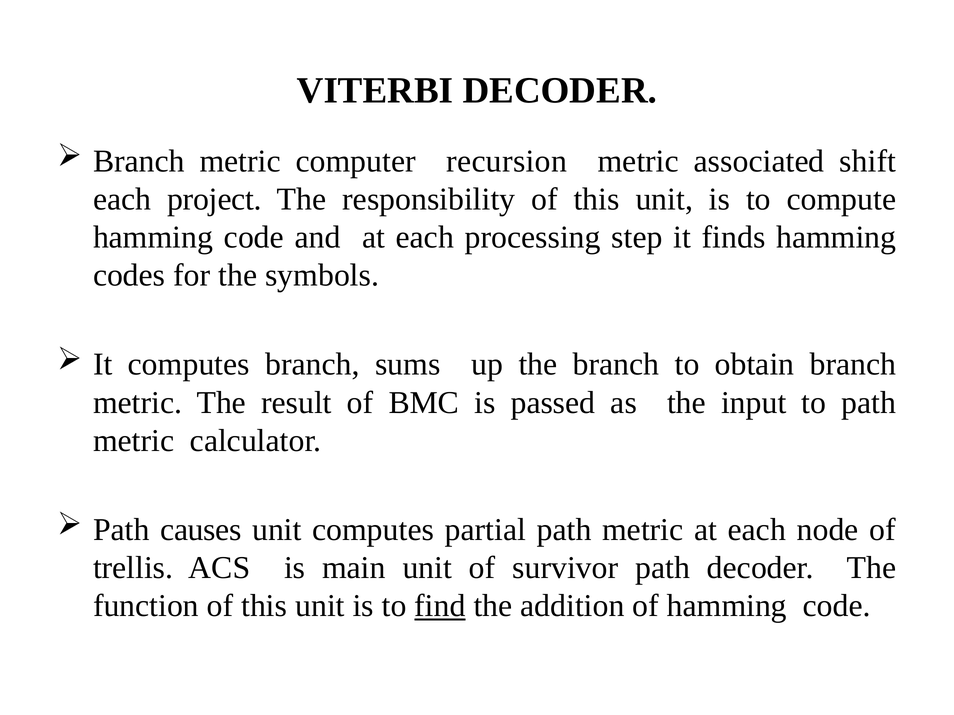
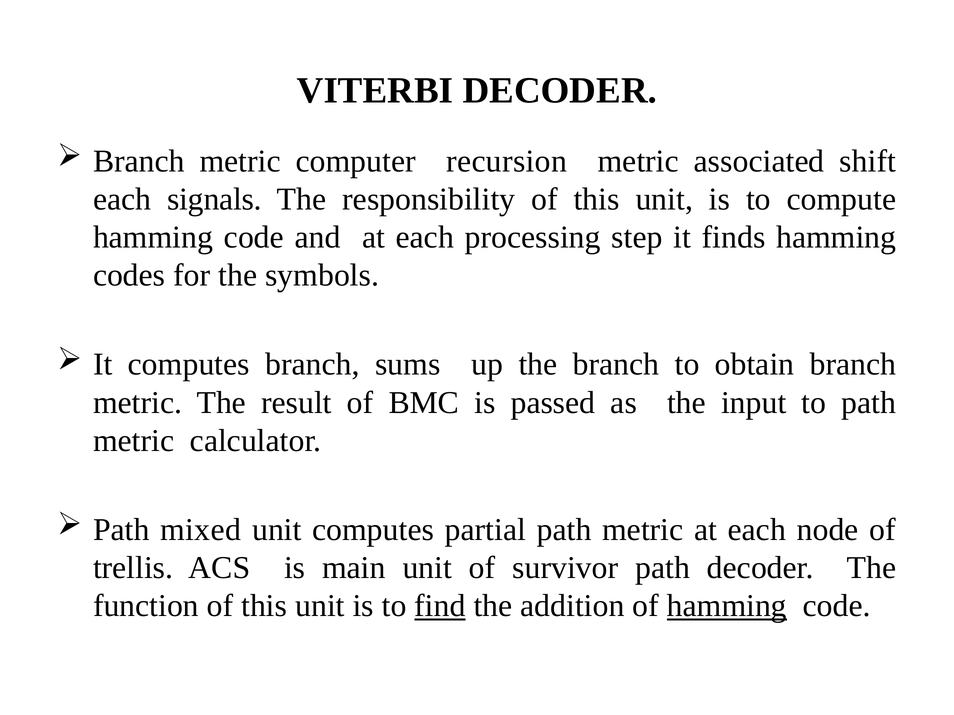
project: project -> signals
causes: causes -> mixed
hamming at (727, 606) underline: none -> present
